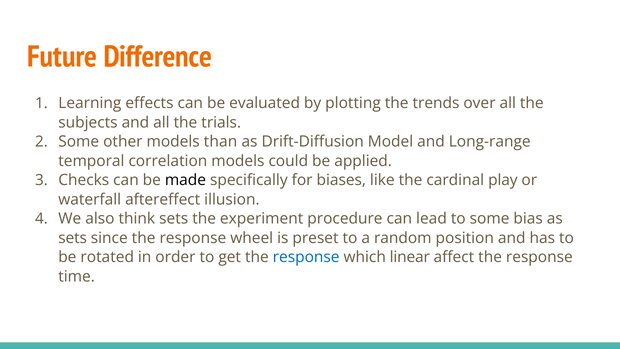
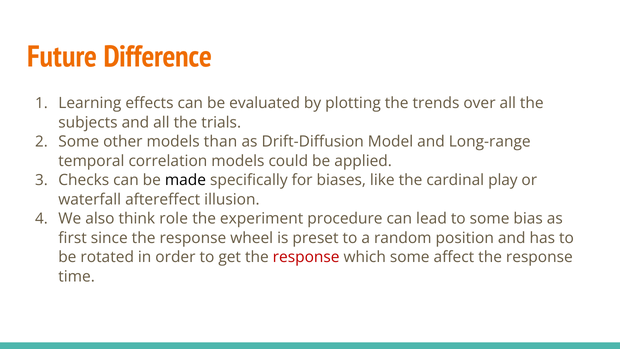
think sets: sets -> role
sets at (73, 238): sets -> first
response at (306, 257) colour: blue -> red
which linear: linear -> some
